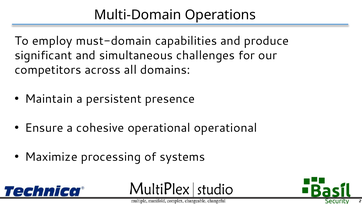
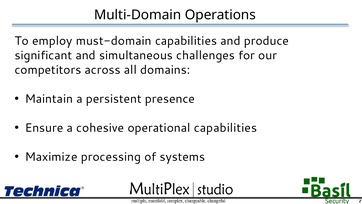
operational operational: operational -> capabilities
